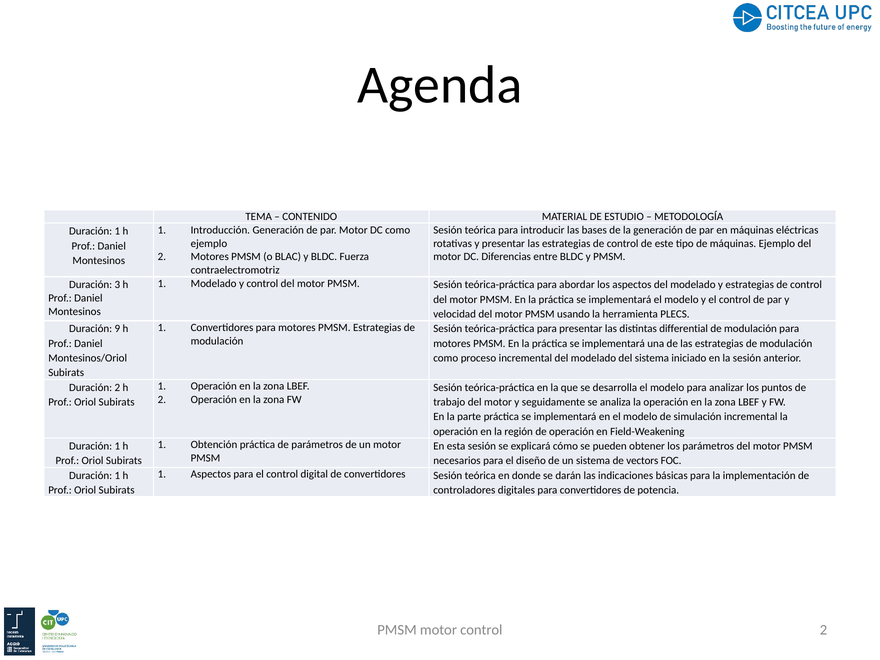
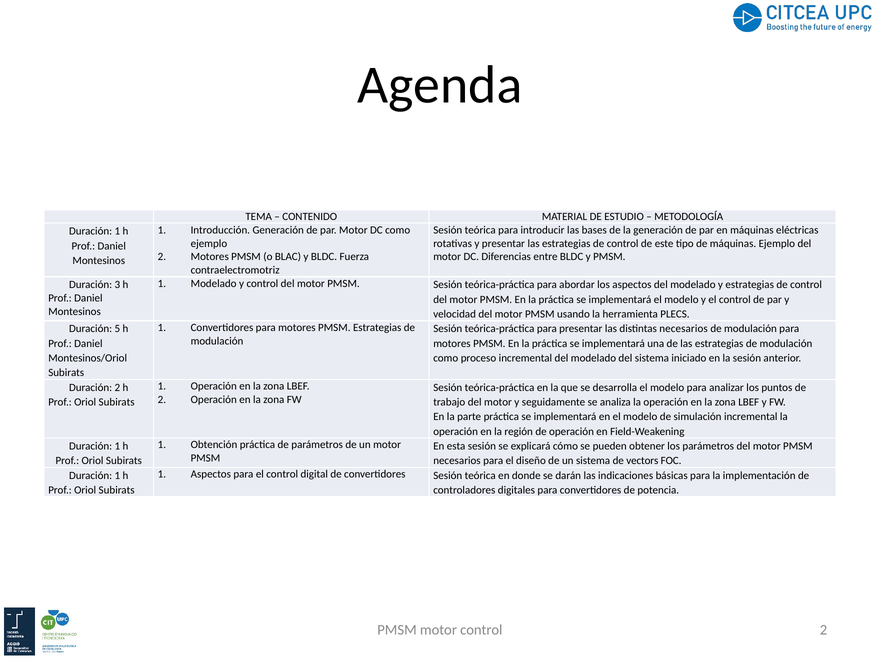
9: 9 -> 5
distintas differential: differential -> necesarios
